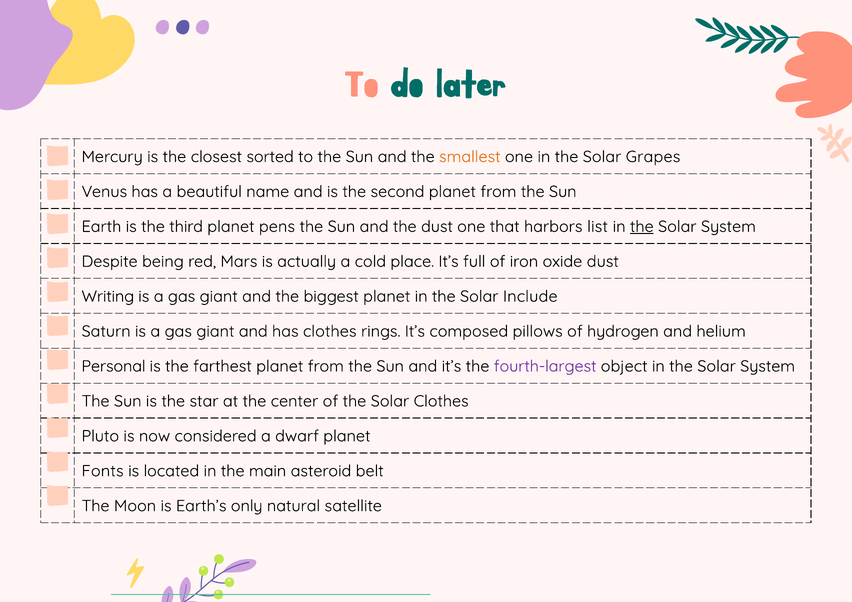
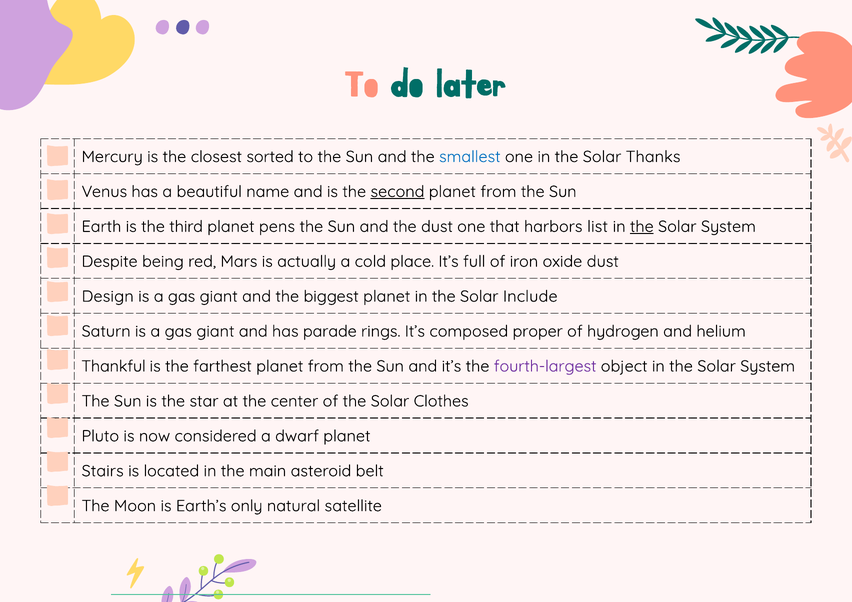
smallest colour: orange -> blue
Grapes: Grapes -> Thanks
second underline: none -> present
Writing: Writing -> Design
has clothes: clothes -> parade
pillows: pillows -> proper
Personal: Personal -> Thankful
Fonts: Fonts -> Stairs
